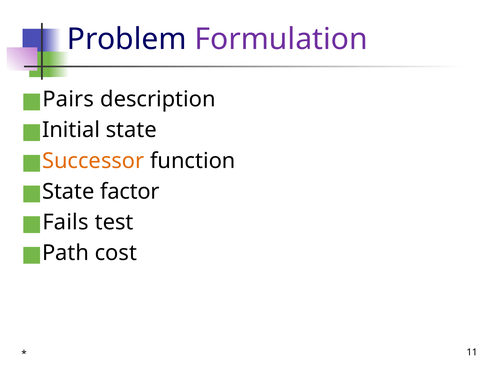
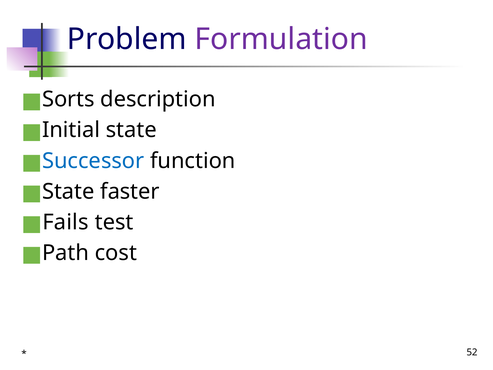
Pairs: Pairs -> Sorts
Successor colour: orange -> blue
factor: factor -> faster
11: 11 -> 52
